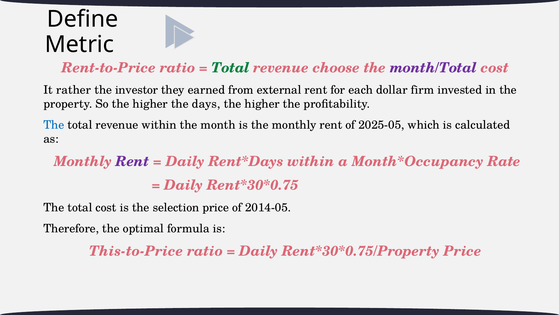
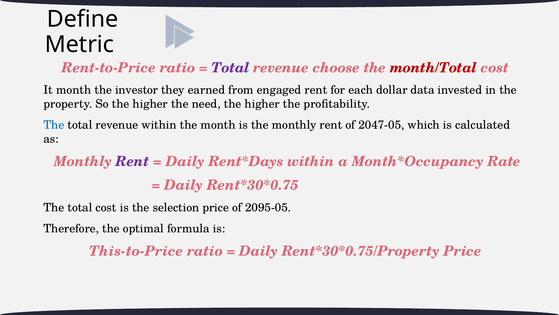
Total at (231, 68) colour: green -> purple
month/Total colour: purple -> red
It rather: rather -> month
external: external -> engaged
firm: firm -> data
days: days -> need
2025-05: 2025-05 -> 2047-05
2014-05: 2014-05 -> 2095-05
